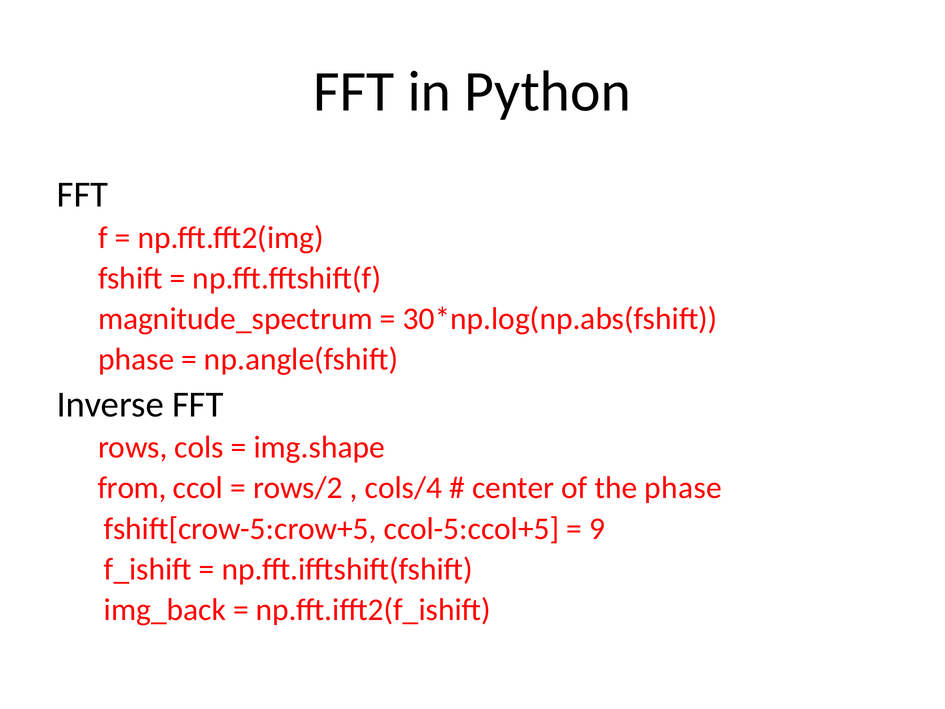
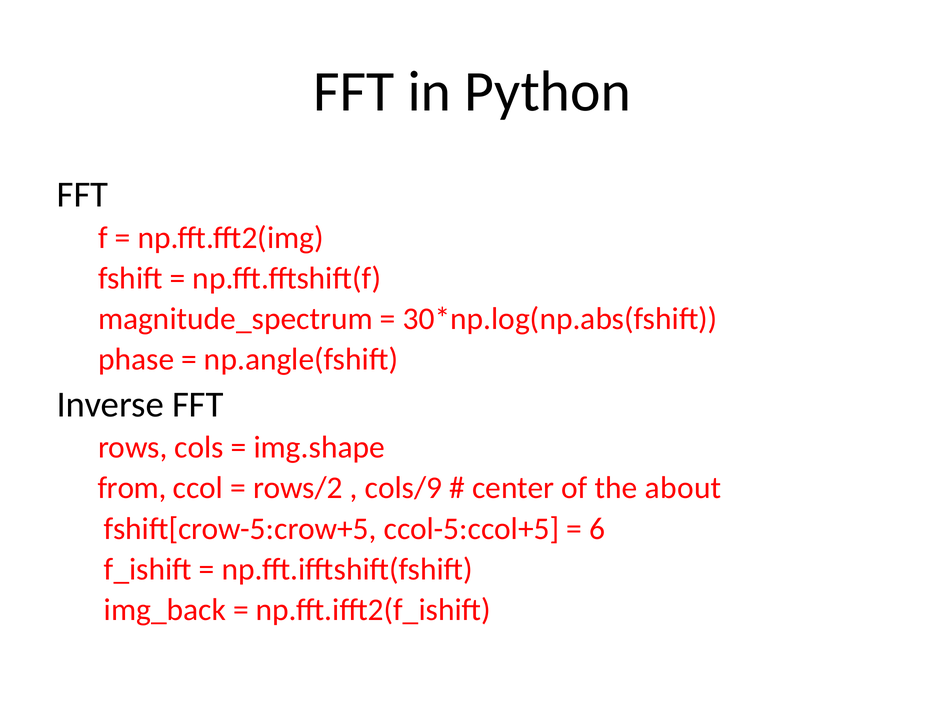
cols/4: cols/4 -> cols/9
the phase: phase -> about
9: 9 -> 6
